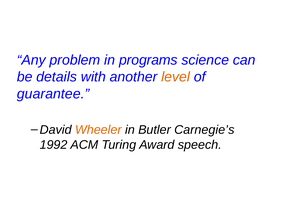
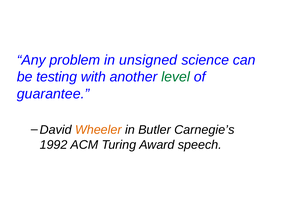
programs: programs -> unsigned
details: details -> testing
level colour: orange -> green
